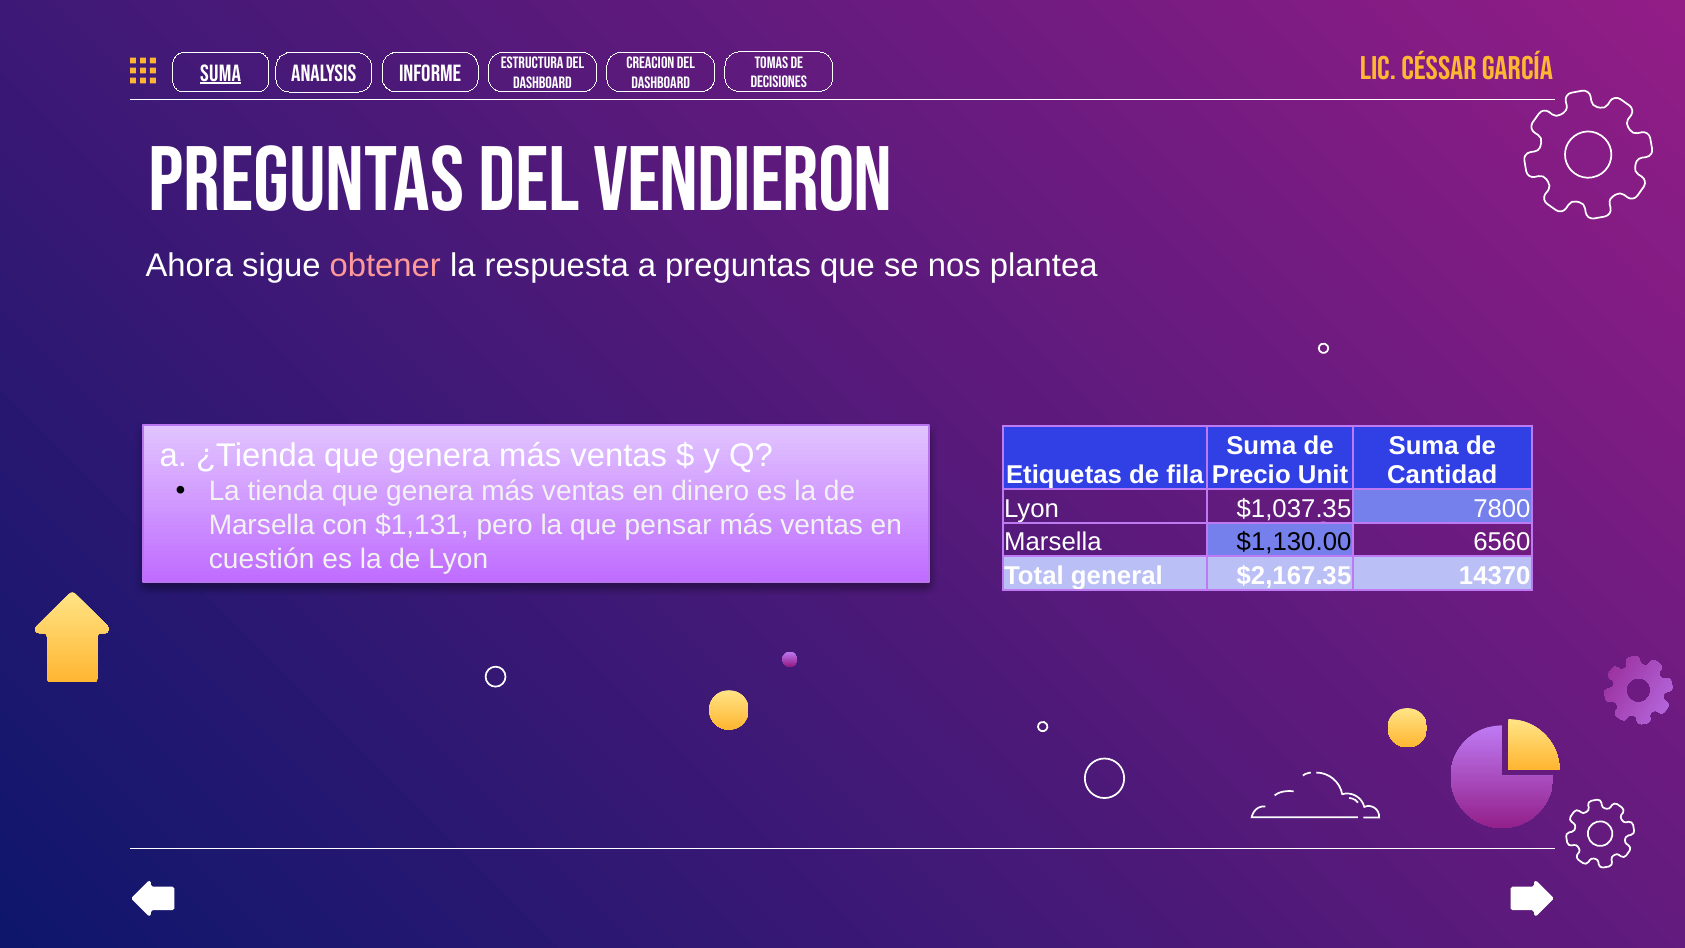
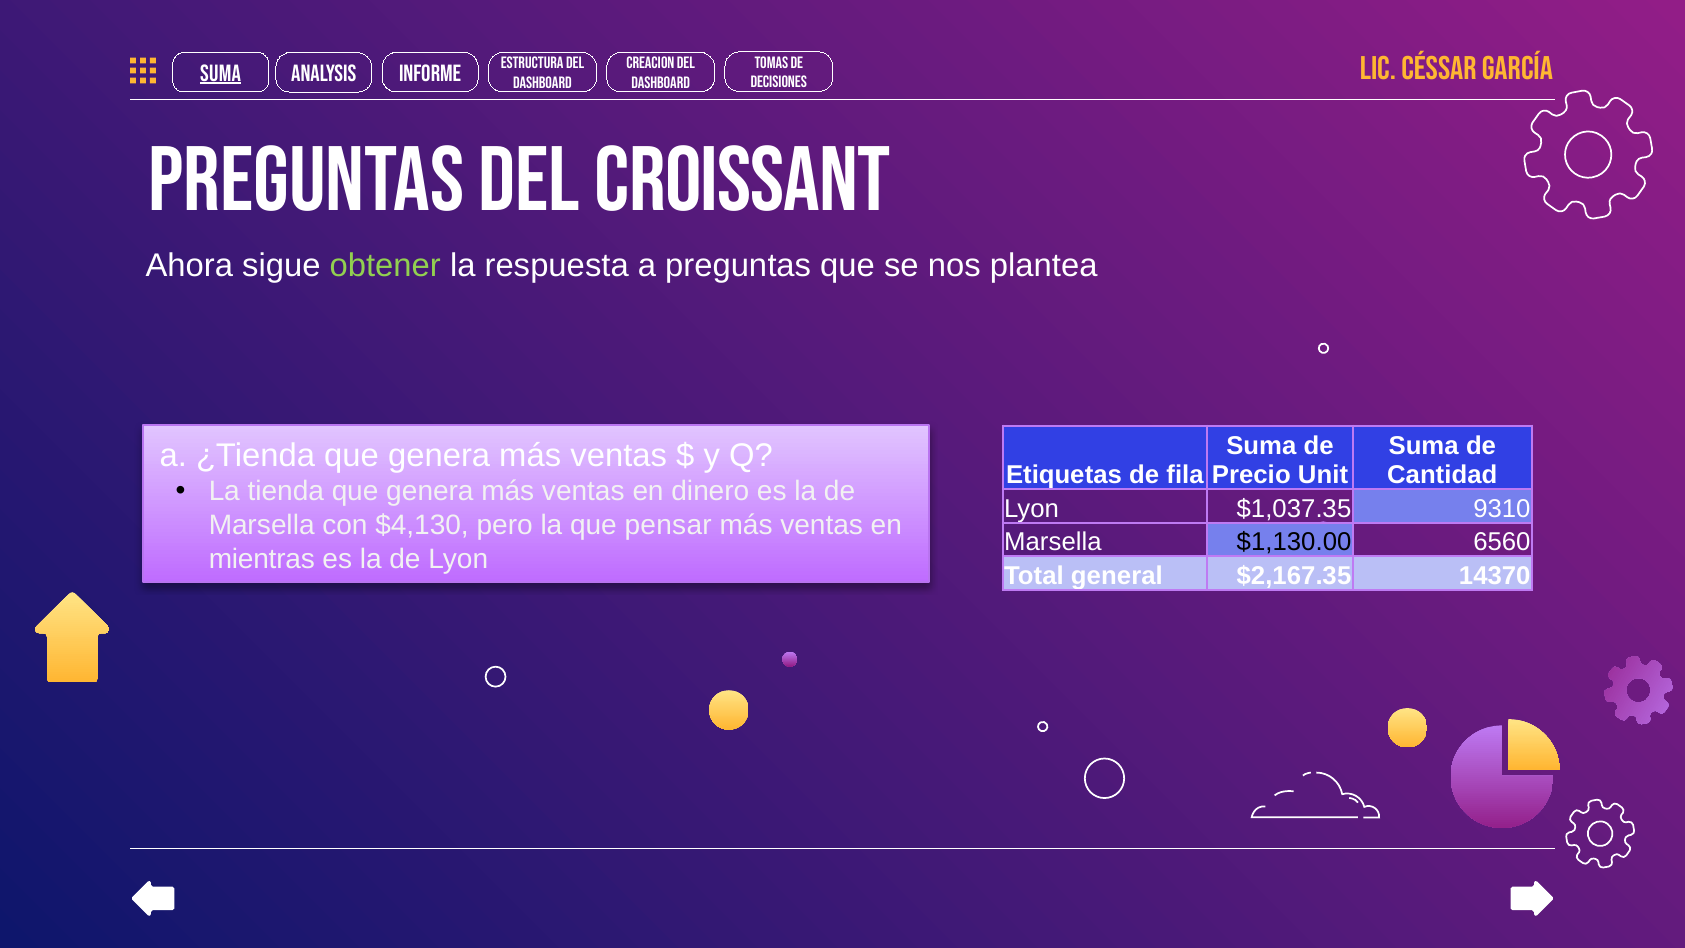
vendieron: vendieron -> croissant
obtener colour: pink -> light green
7800: 7800 -> 9310
$1,131: $1,131 -> $4,130
cuestión: cuestión -> mientras
